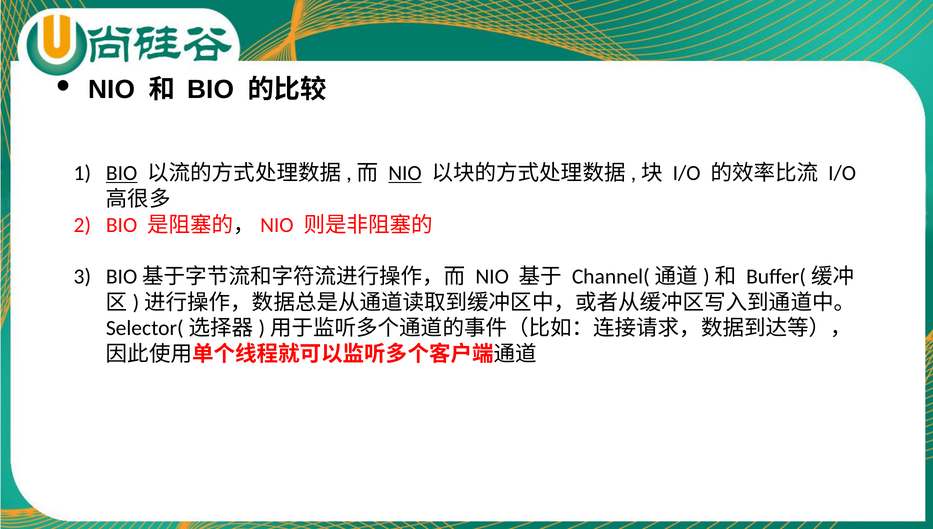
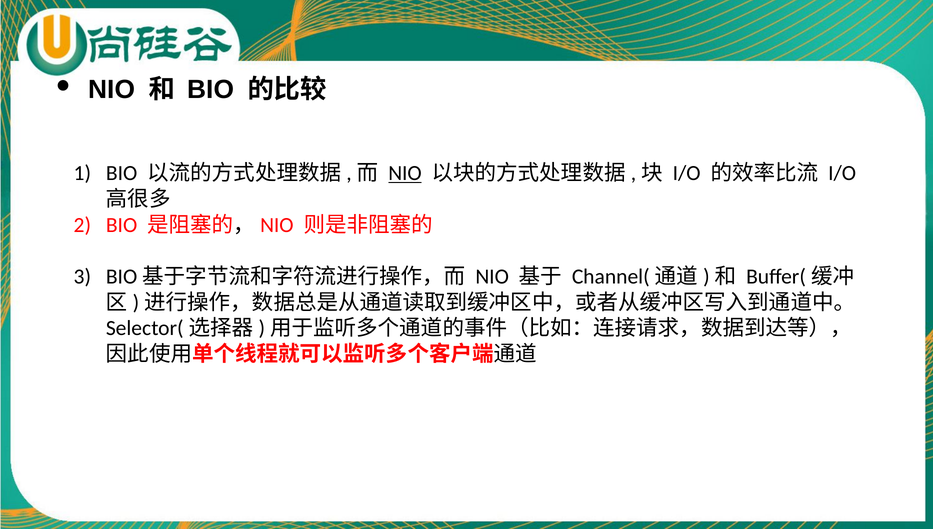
BIO at (122, 173) underline: present -> none
